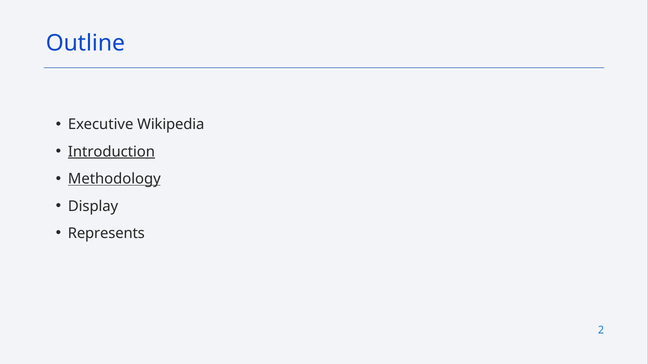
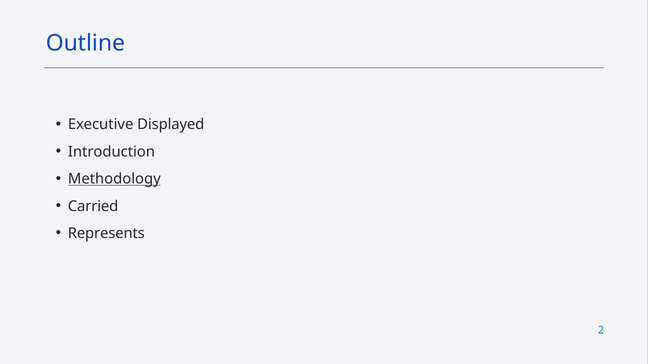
Wikipedia: Wikipedia -> Displayed
Introduction underline: present -> none
Display: Display -> Carried
